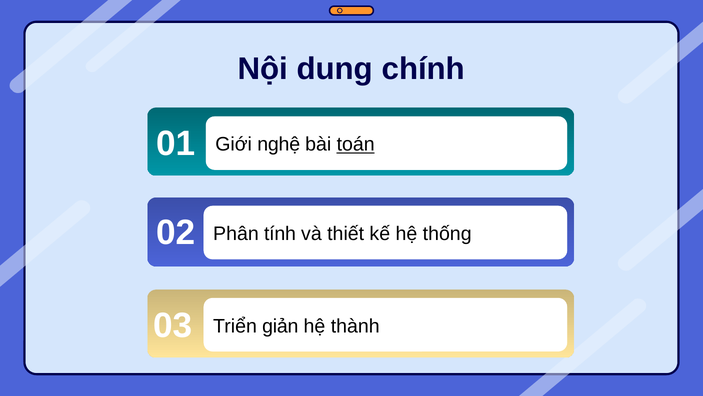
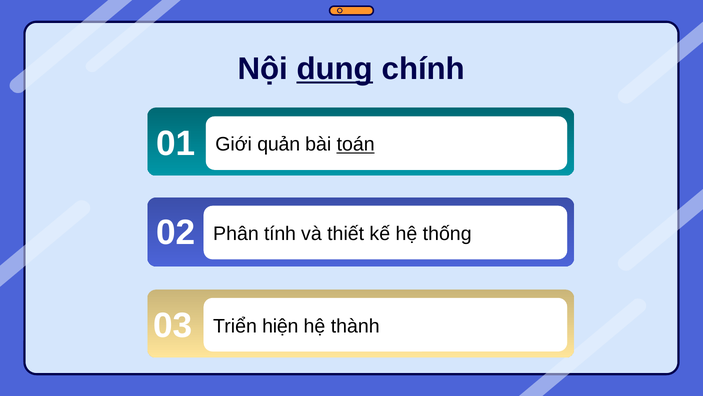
dung underline: none -> present
nghệ: nghệ -> quản
giản: giản -> hiện
